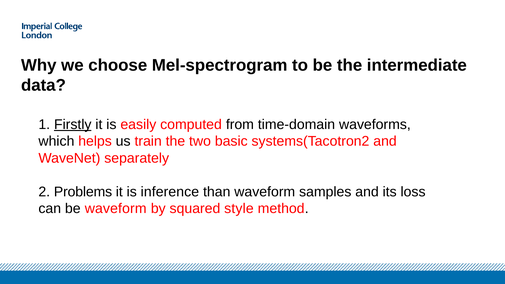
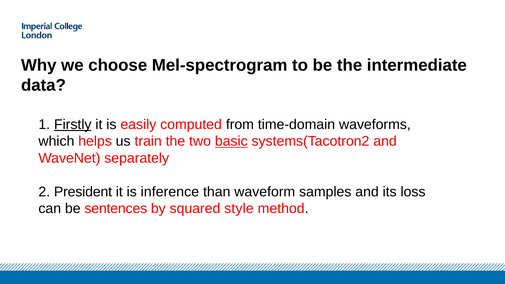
basic underline: none -> present
Problems: Problems -> President
be waveform: waveform -> sentences
